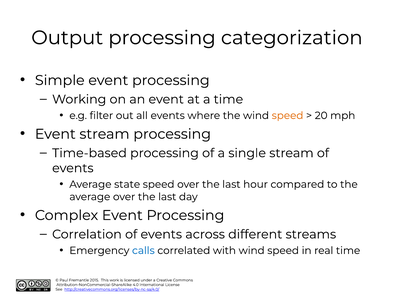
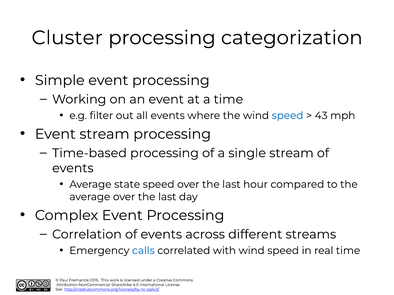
Output: Output -> Cluster
speed at (288, 116) colour: orange -> blue
20: 20 -> 43
